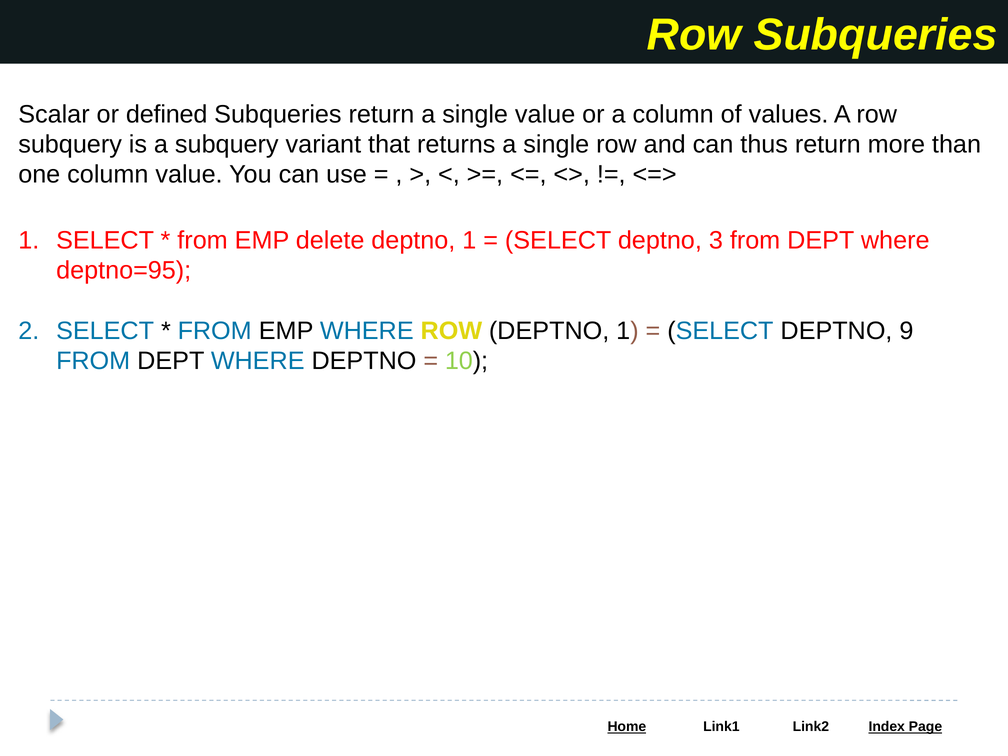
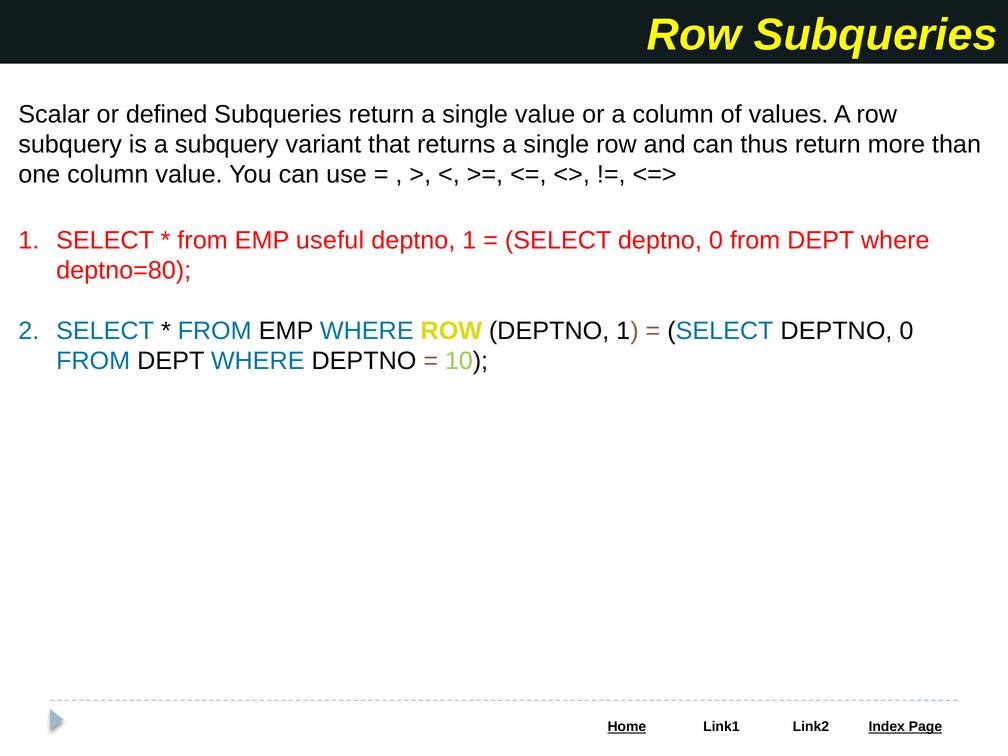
delete: delete -> useful
3 at (716, 240): 3 -> 0
deptno=95: deptno=95 -> deptno=80
9 at (906, 331): 9 -> 0
